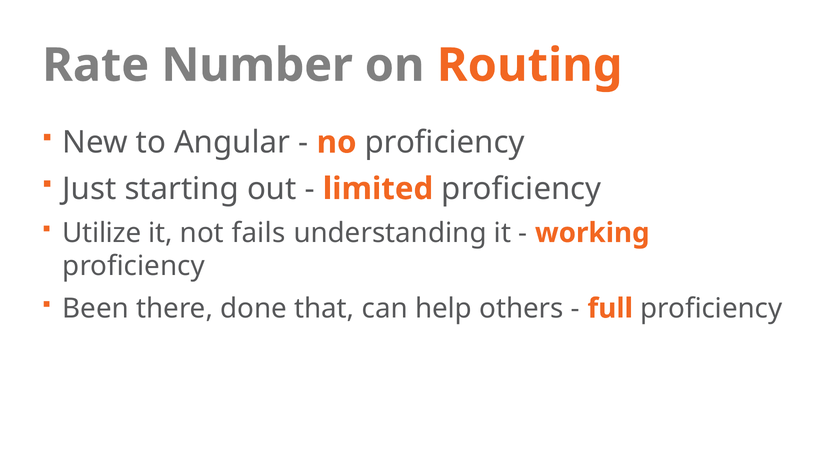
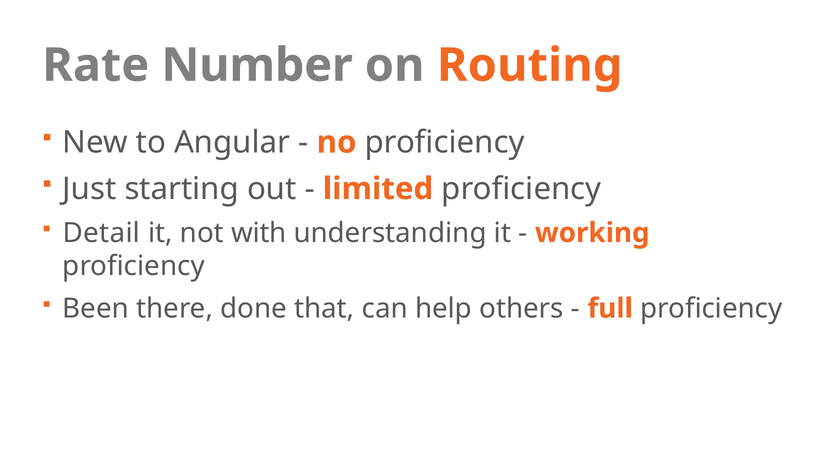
Utilize: Utilize -> Detail
fails: fails -> with
